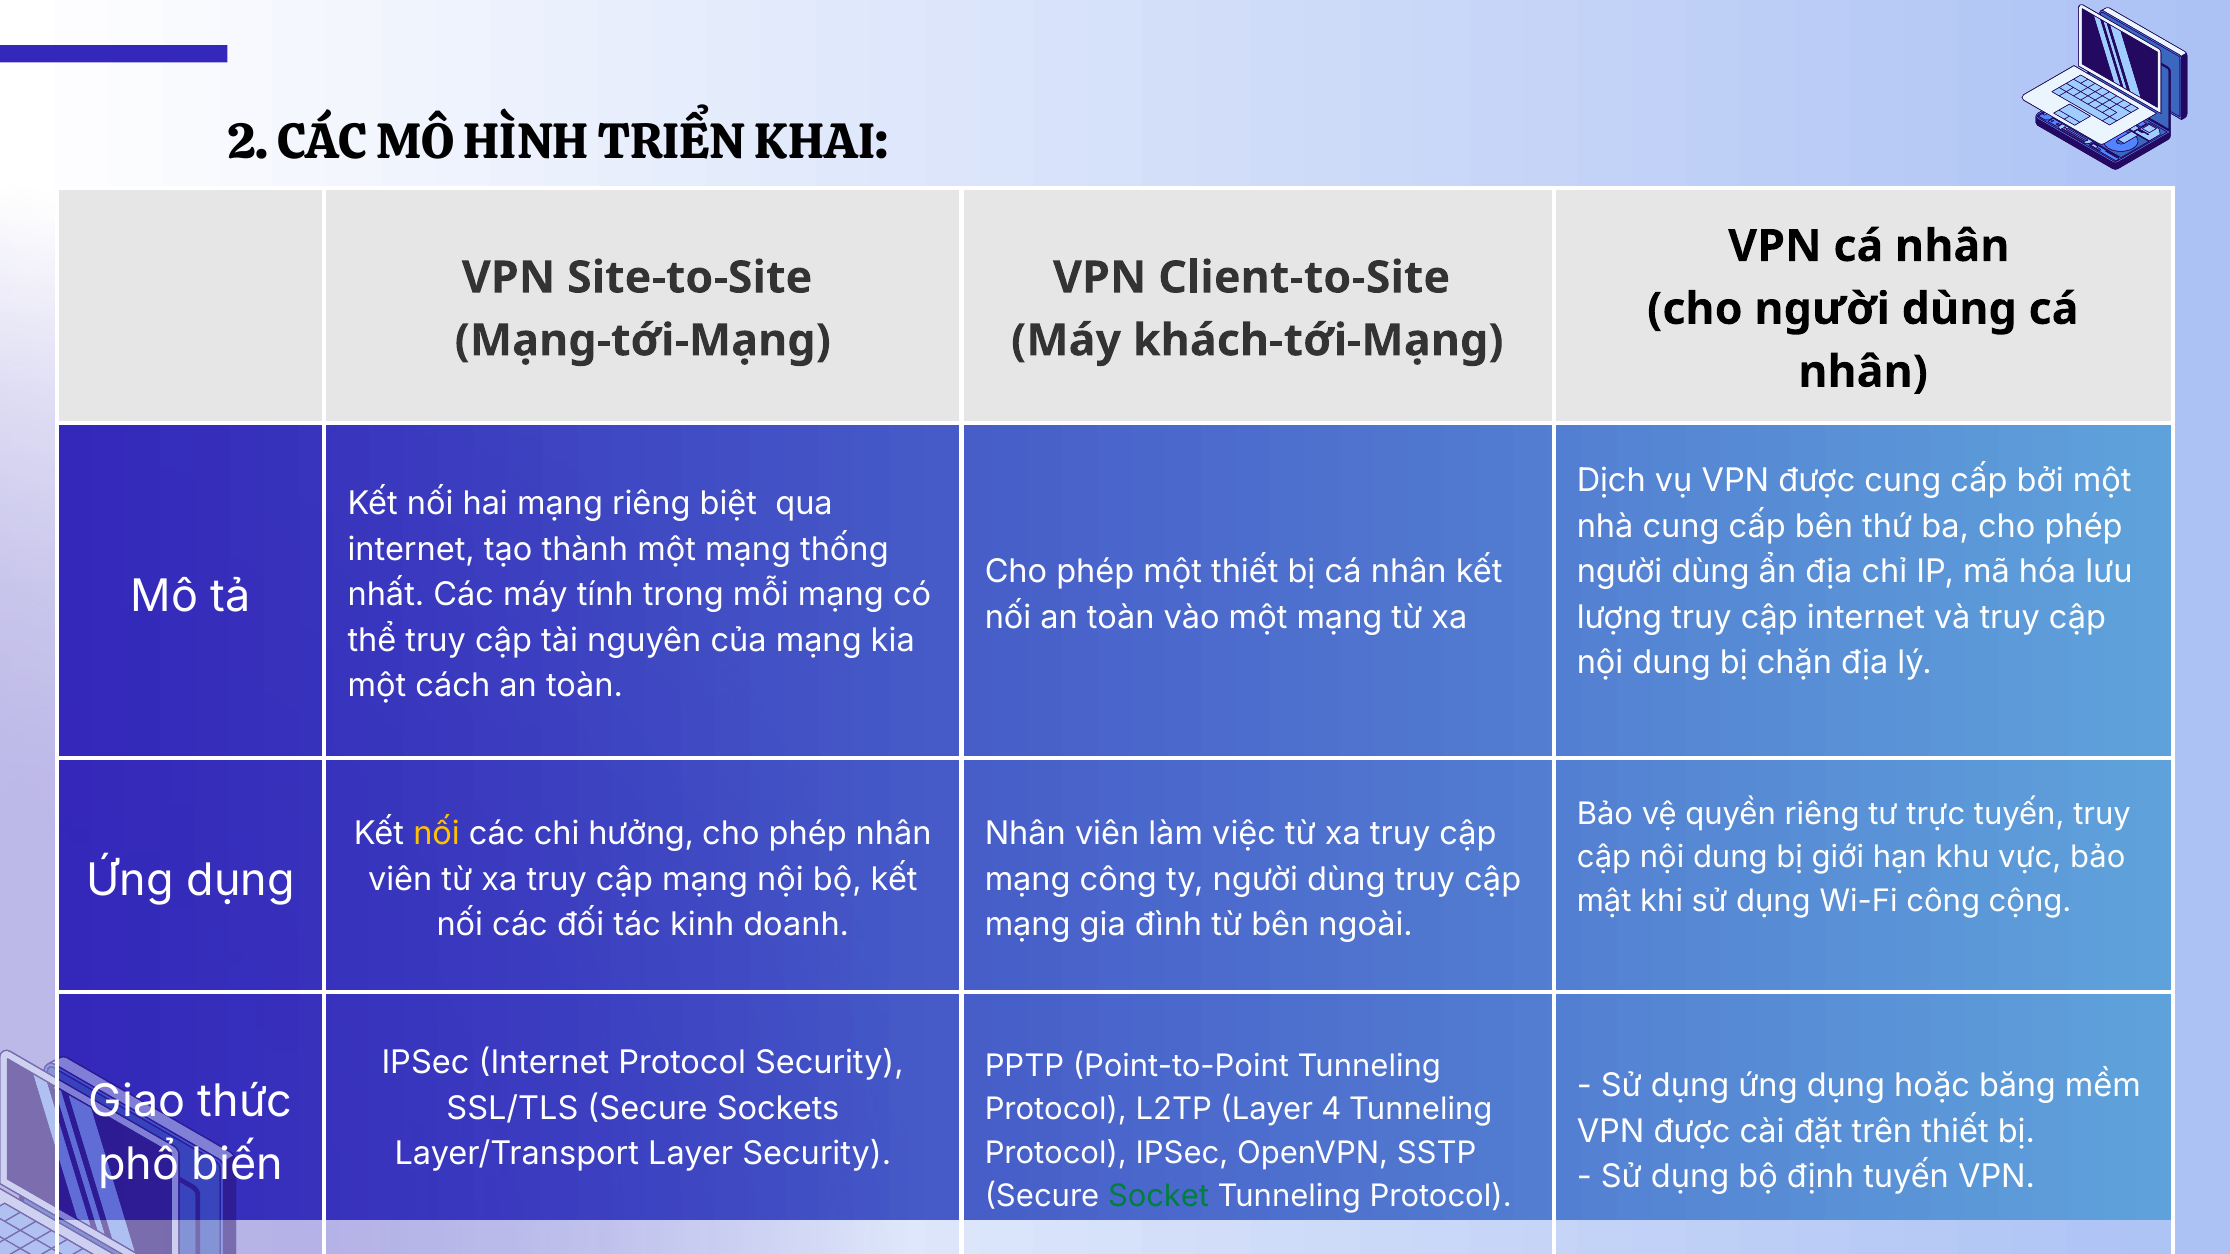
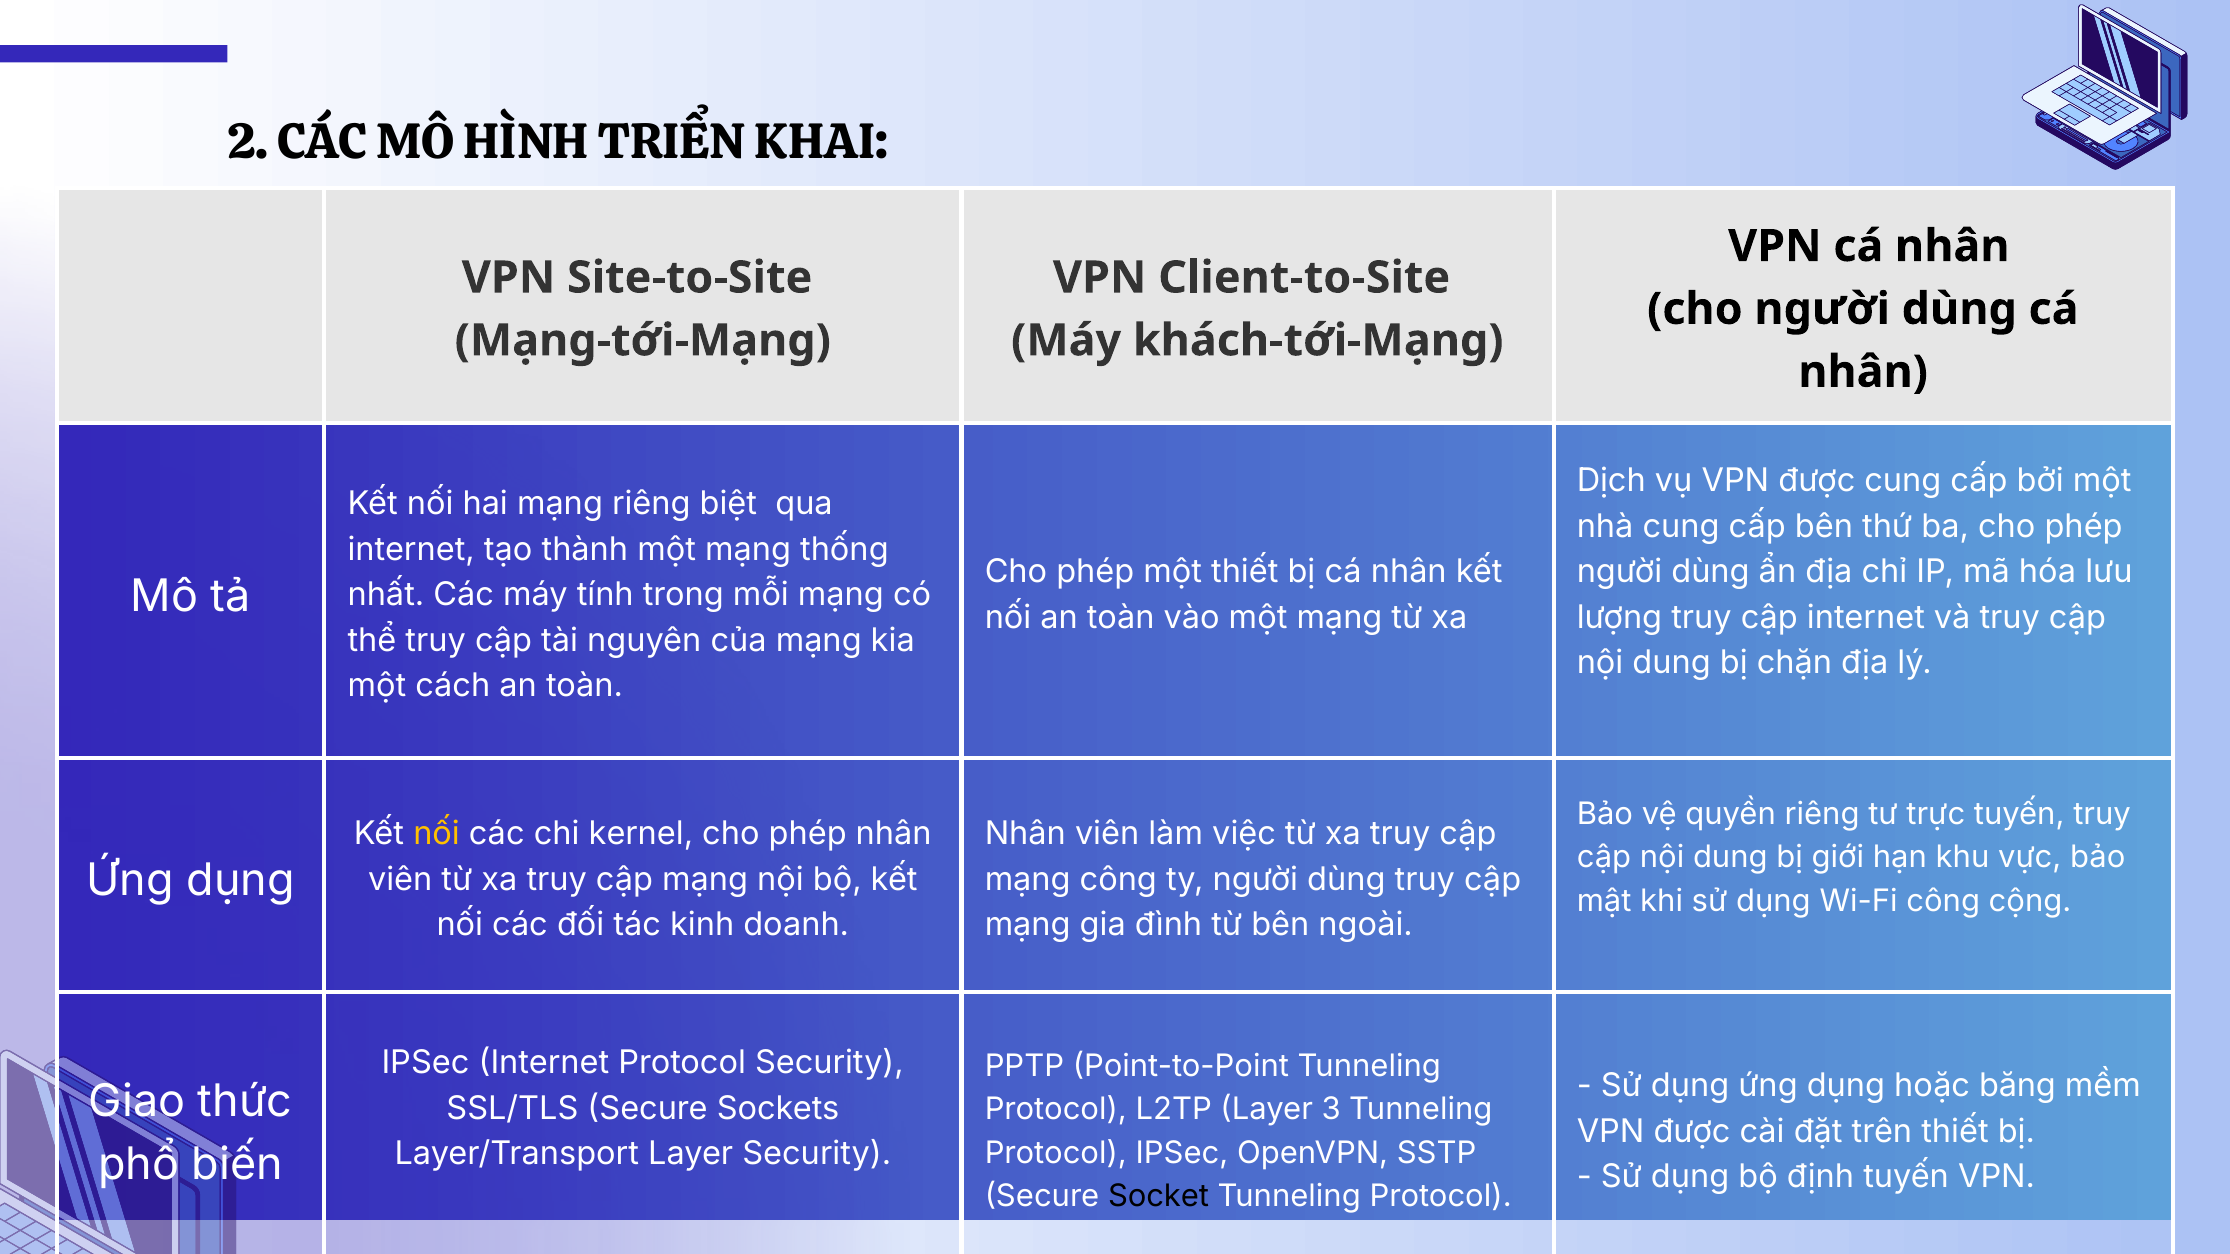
hưởng: hưởng -> kernel
4: 4 -> 3
Socket colour: green -> black
